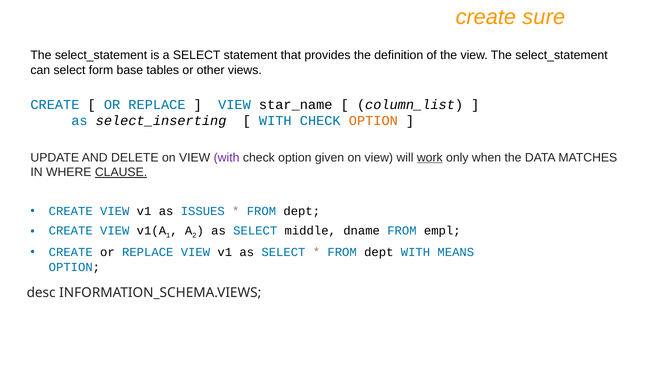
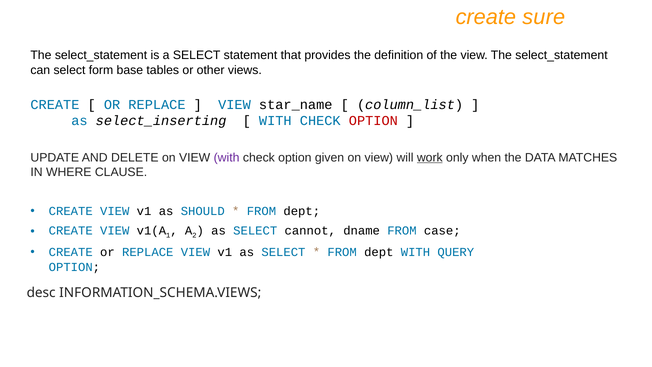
OPTION at (373, 121) colour: orange -> red
CLAUSE underline: present -> none
ISSUES: ISSUES -> SHOULD
middle: middle -> cannot
empl: empl -> case
MEANS: MEANS -> QUERY
